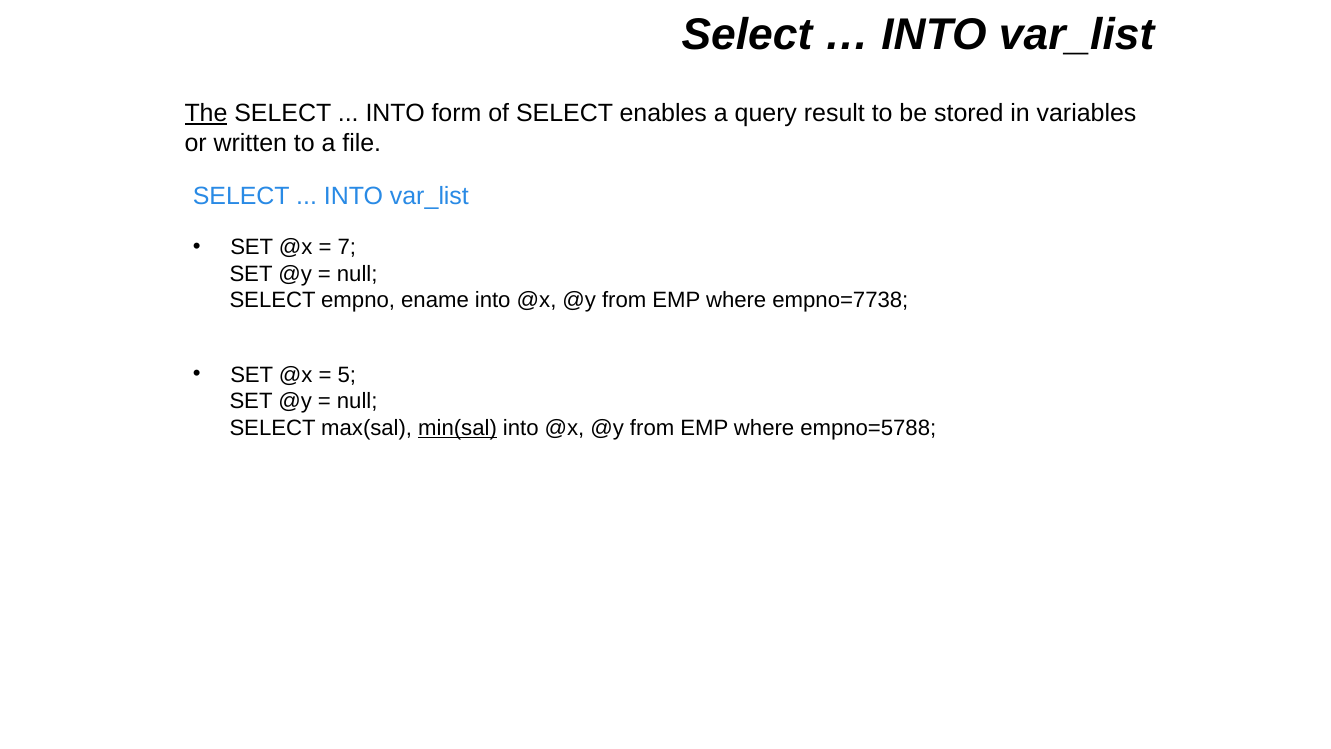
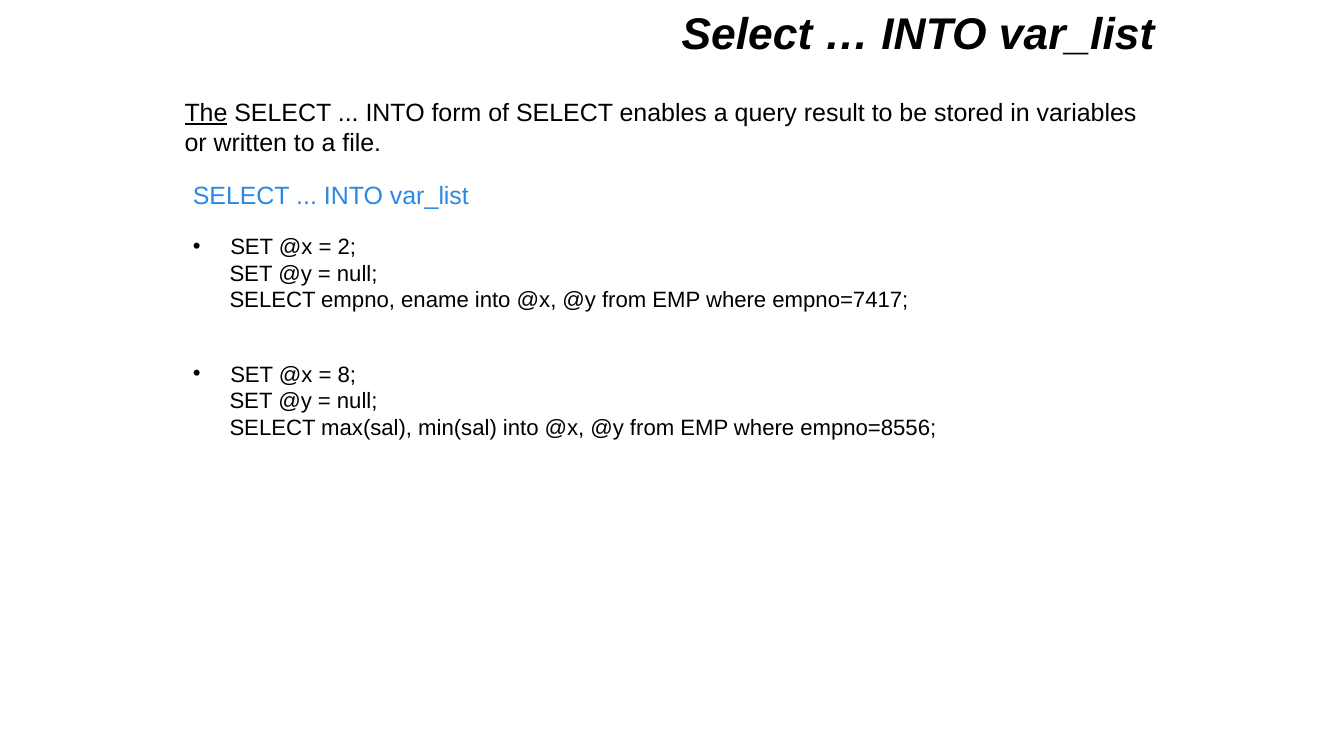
7: 7 -> 2
empno=7738: empno=7738 -> empno=7417
5: 5 -> 8
min(sal underline: present -> none
empno=5788: empno=5788 -> empno=8556
